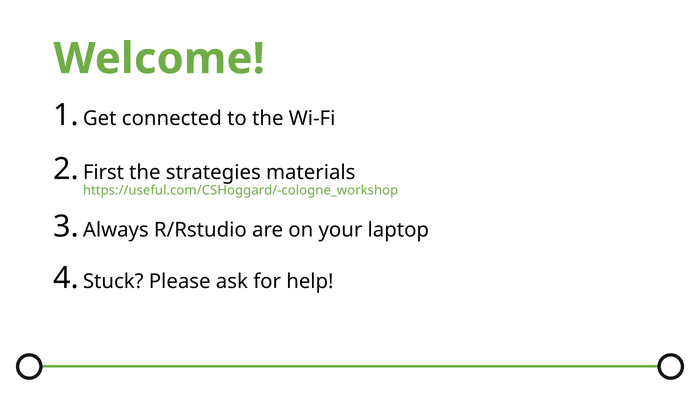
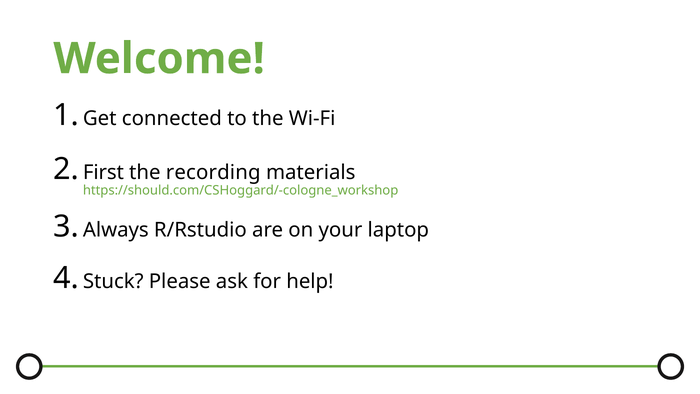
strategies: strategies -> recording
https://useful.com/CSHoggard/-cologne_workshop: https://useful.com/CSHoggard/-cologne_workshop -> https://should.com/CSHoggard/-cologne_workshop
